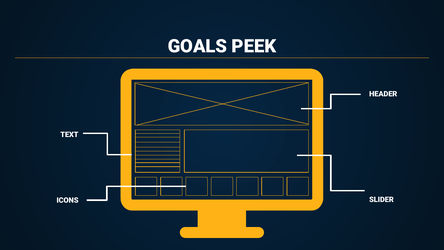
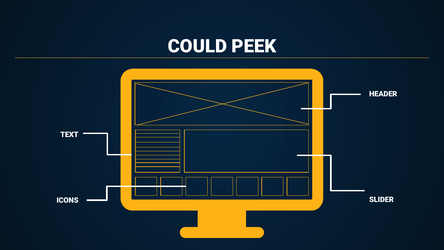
GOALS: GOALS -> COULD
